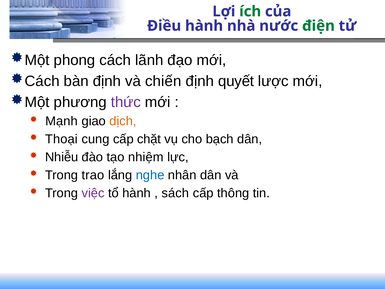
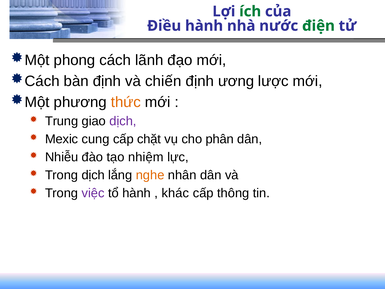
quyết: quyết -> ương
thức colour: purple -> orange
Mạnh: Mạnh -> Trung
dịch at (123, 121) colour: orange -> purple
Thoại: Thoại -> Mexic
bạch: bạch -> phân
Trong trao: trao -> dịch
nghe colour: blue -> orange
sách: sách -> khác
